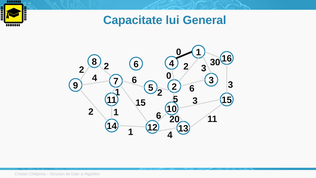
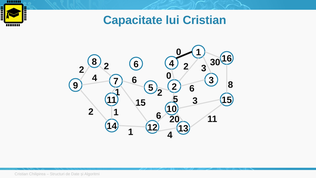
lui General: General -> Cristian
3 at (230, 85): 3 -> 8
